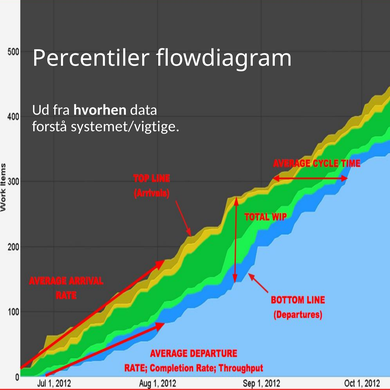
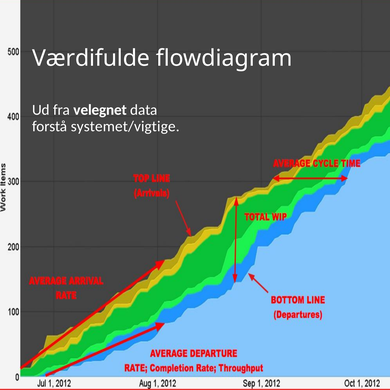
Percentiler: Percentiler -> Værdifulde
hvorhen: hvorhen -> velegnet
